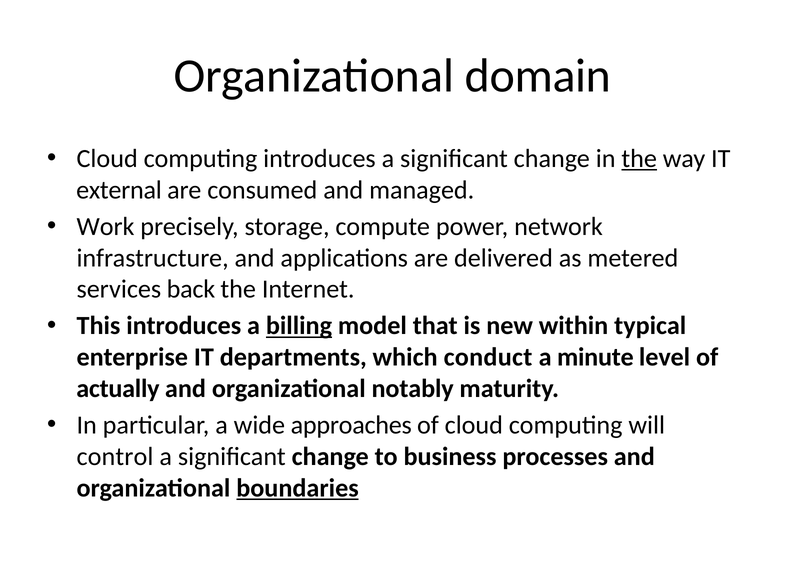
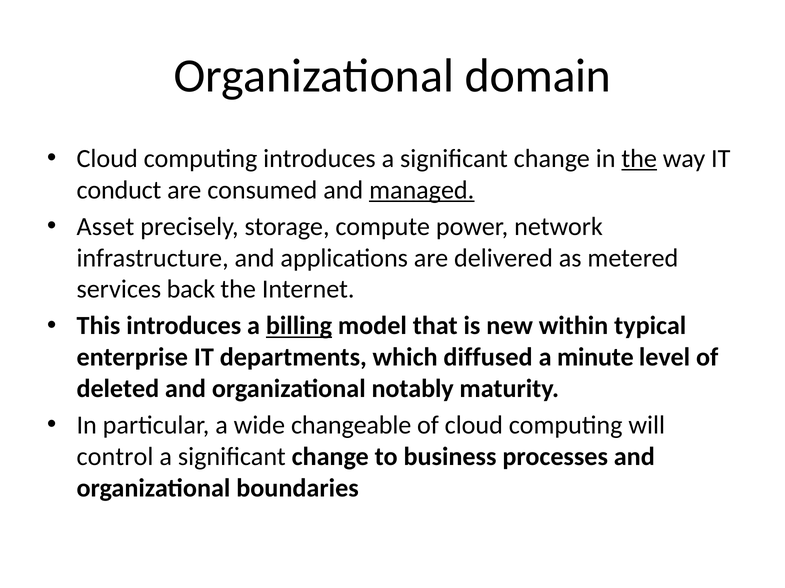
external: external -> conduct
managed underline: none -> present
Work: Work -> Asset
conduct: conduct -> diffused
actually: actually -> deleted
approaches: approaches -> changeable
boundaries underline: present -> none
